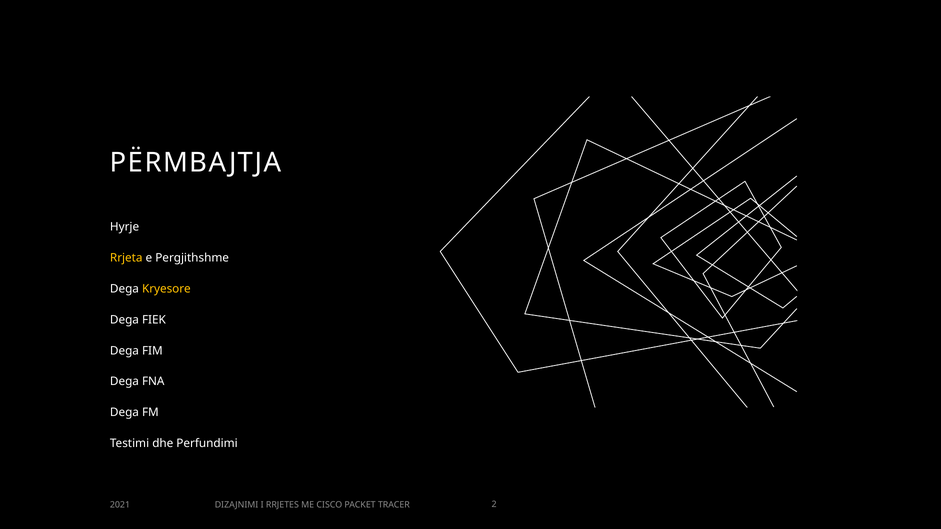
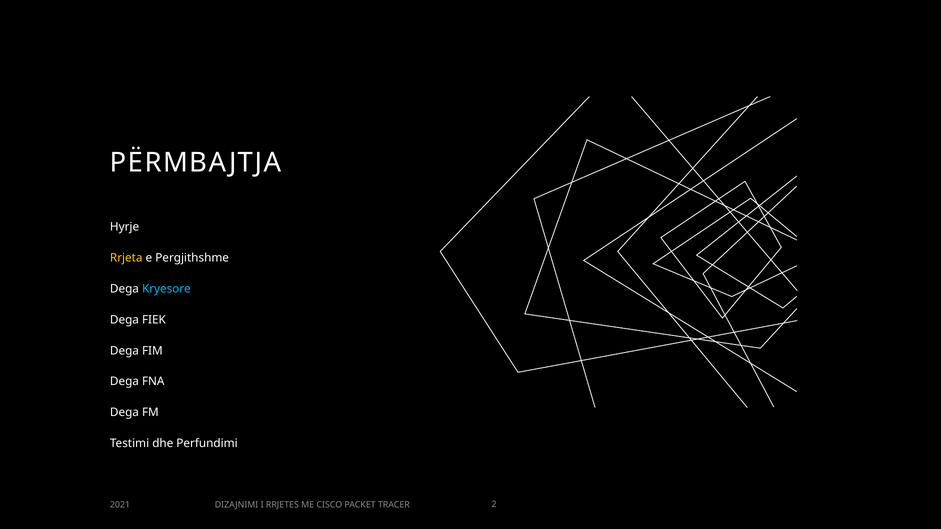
Kryesore colour: yellow -> light blue
